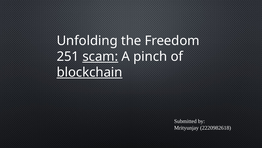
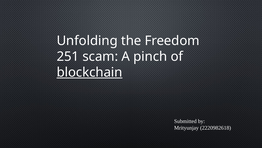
scam underline: present -> none
